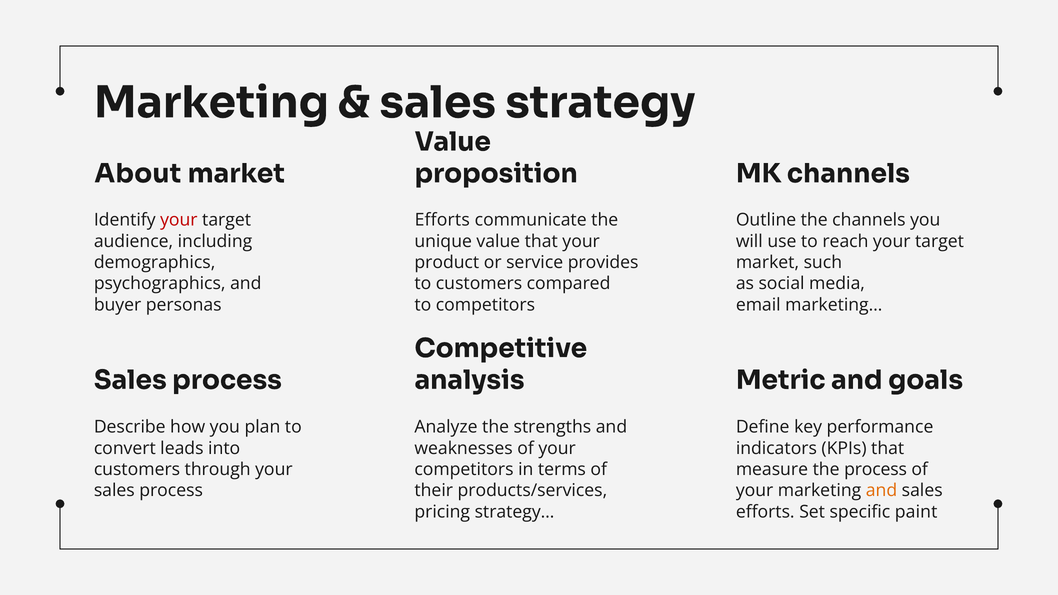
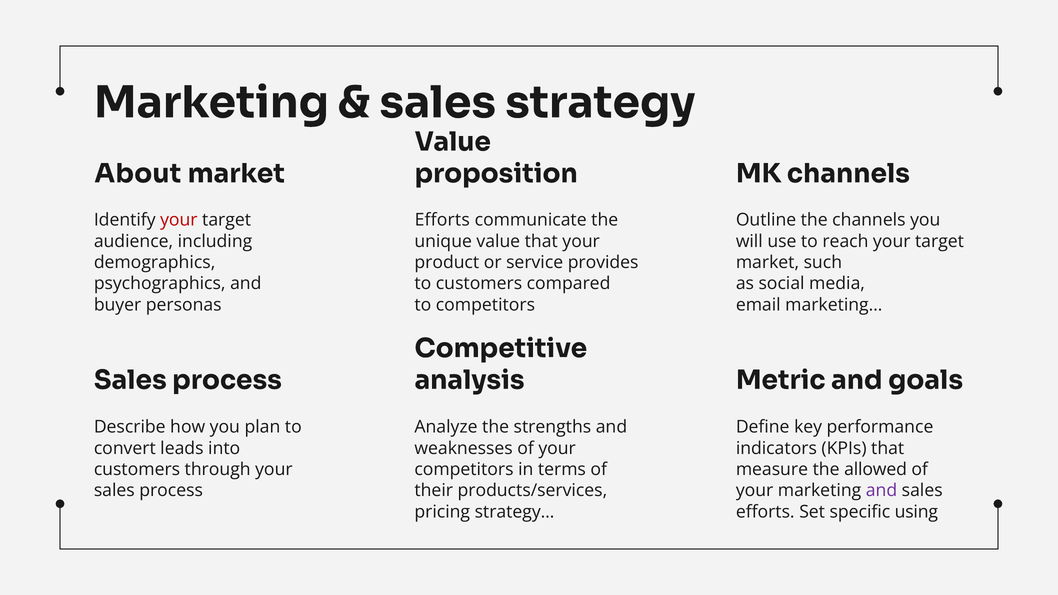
the process: process -> allowed
and at (881, 491) colour: orange -> purple
paint: paint -> using
